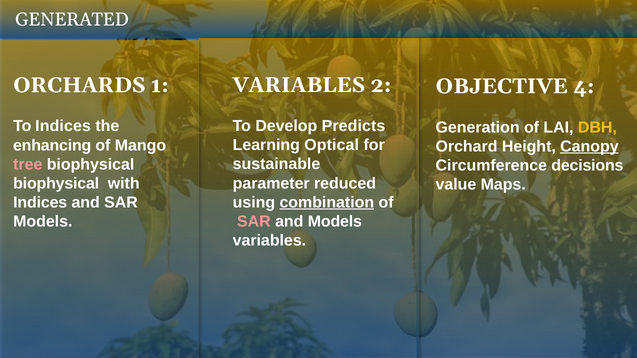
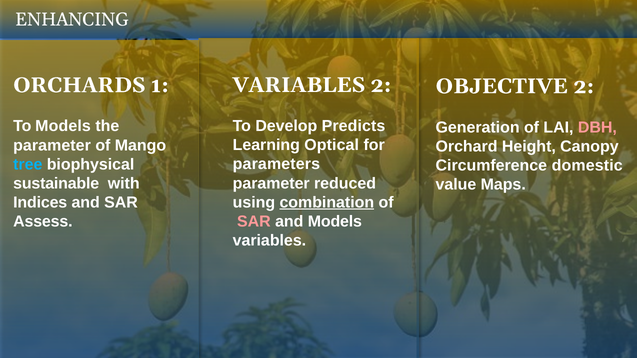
GENERATED: GENERATED -> ENHANCING
OBJECTIVE 4: 4 -> 2
To Indices: Indices -> Models
DBH colour: yellow -> pink
enhancing at (52, 145): enhancing -> parameter
Canopy underline: present -> none
sustainable: sustainable -> parameters
tree colour: pink -> light blue
decisions: decisions -> domestic
biophysical at (56, 184): biophysical -> sustainable
Models at (43, 222): Models -> Assess
